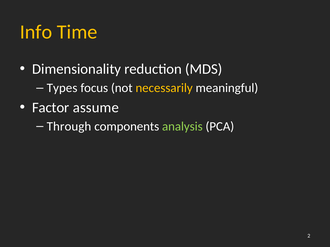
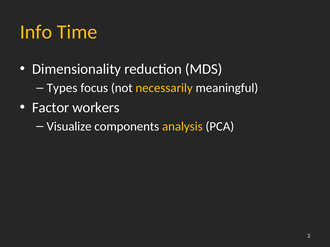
assume: assume -> workers
Through: Through -> Visualize
analysis colour: light green -> yellow
